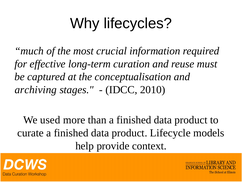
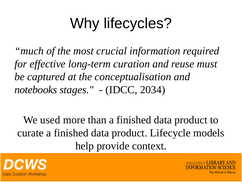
archiving: archiving -> notebooks
2010: 2010 -> 2034
